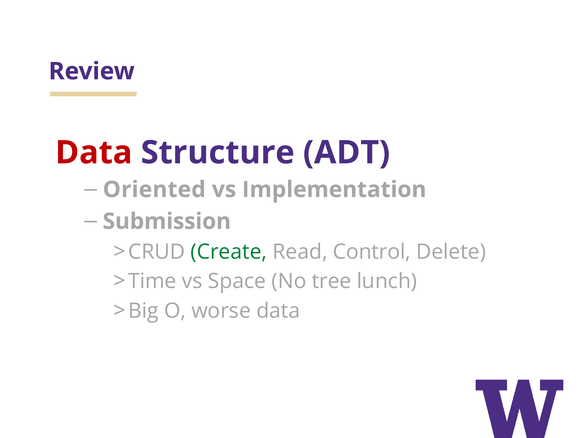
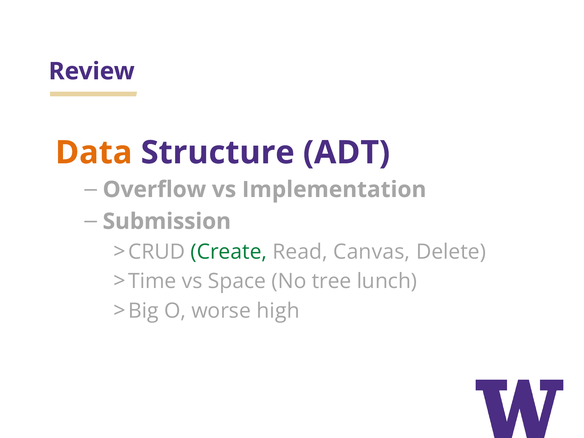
Data at (94, 153) colour: red -> orange
Oriented: Oriented -> Overflow
Control: Control -> Canvas
worse data: data -> high
